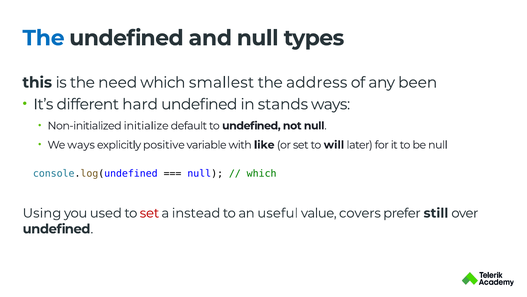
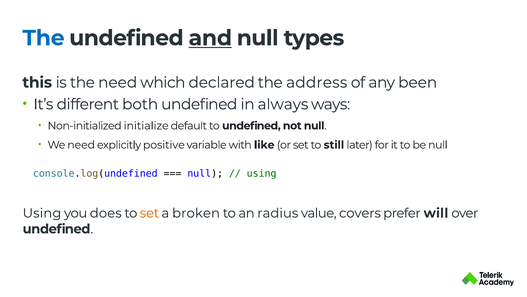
and underline: none -> present
smallest: smallest -> declared
hard: hard -> both
stands: stands -> always
We ways: ways -> need
will: will -> still
which at (262, 173): which -> using
used: used -> does
set at (149, 213) colour: red -> orange
instead: instead -> broken
useful: useful -> radius
still: still -> will
